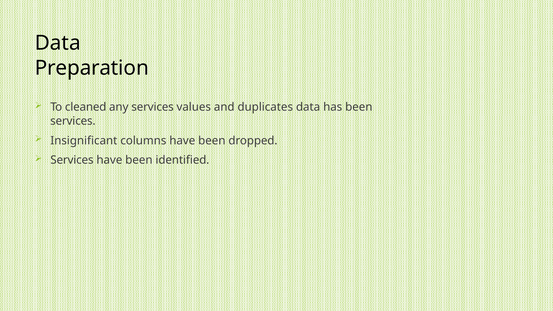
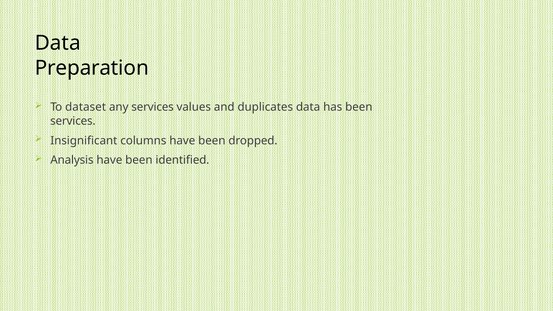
cleaned: cleaned -> dataset
Services at (72, 160): Services -> Analysis
